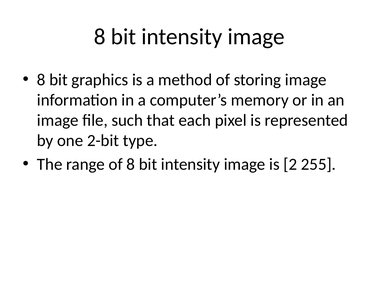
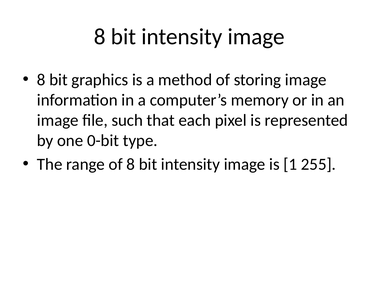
2-bit: 2-bit -> 0-bit
2: 2 -> 1
